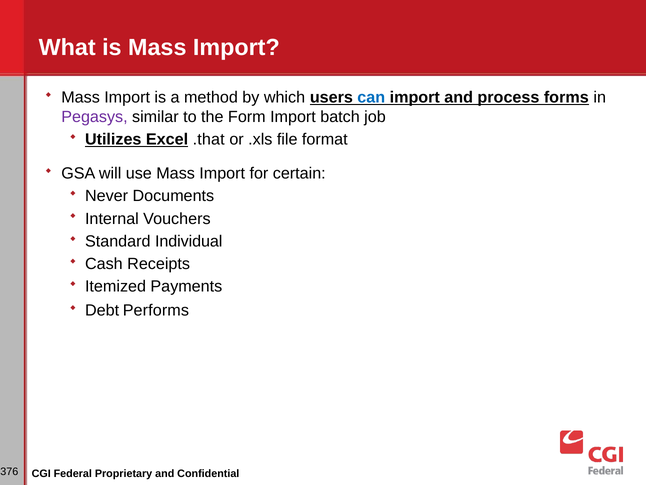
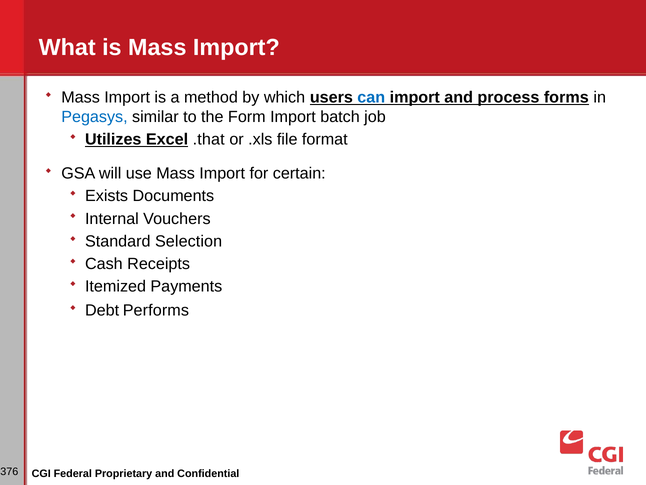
Pegasys colour: purple -> blue
Never: Never -> Exists
Individual: Individual -> Selection
